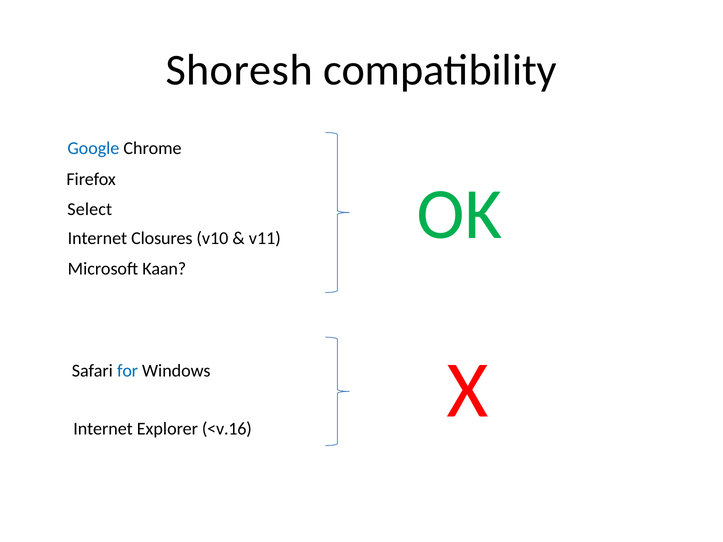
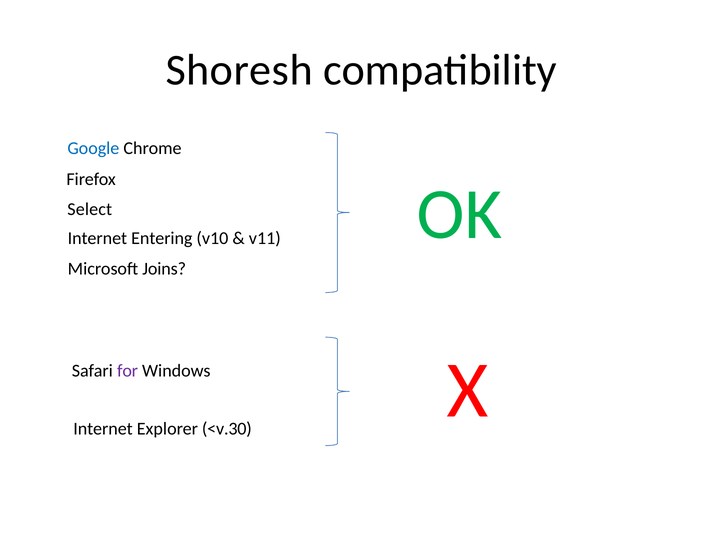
Closures: Closures -> Entering
Kaan: Kaan -> Joins
for colour: blue -> purple
<v.16: <v.16 -> <v.30
